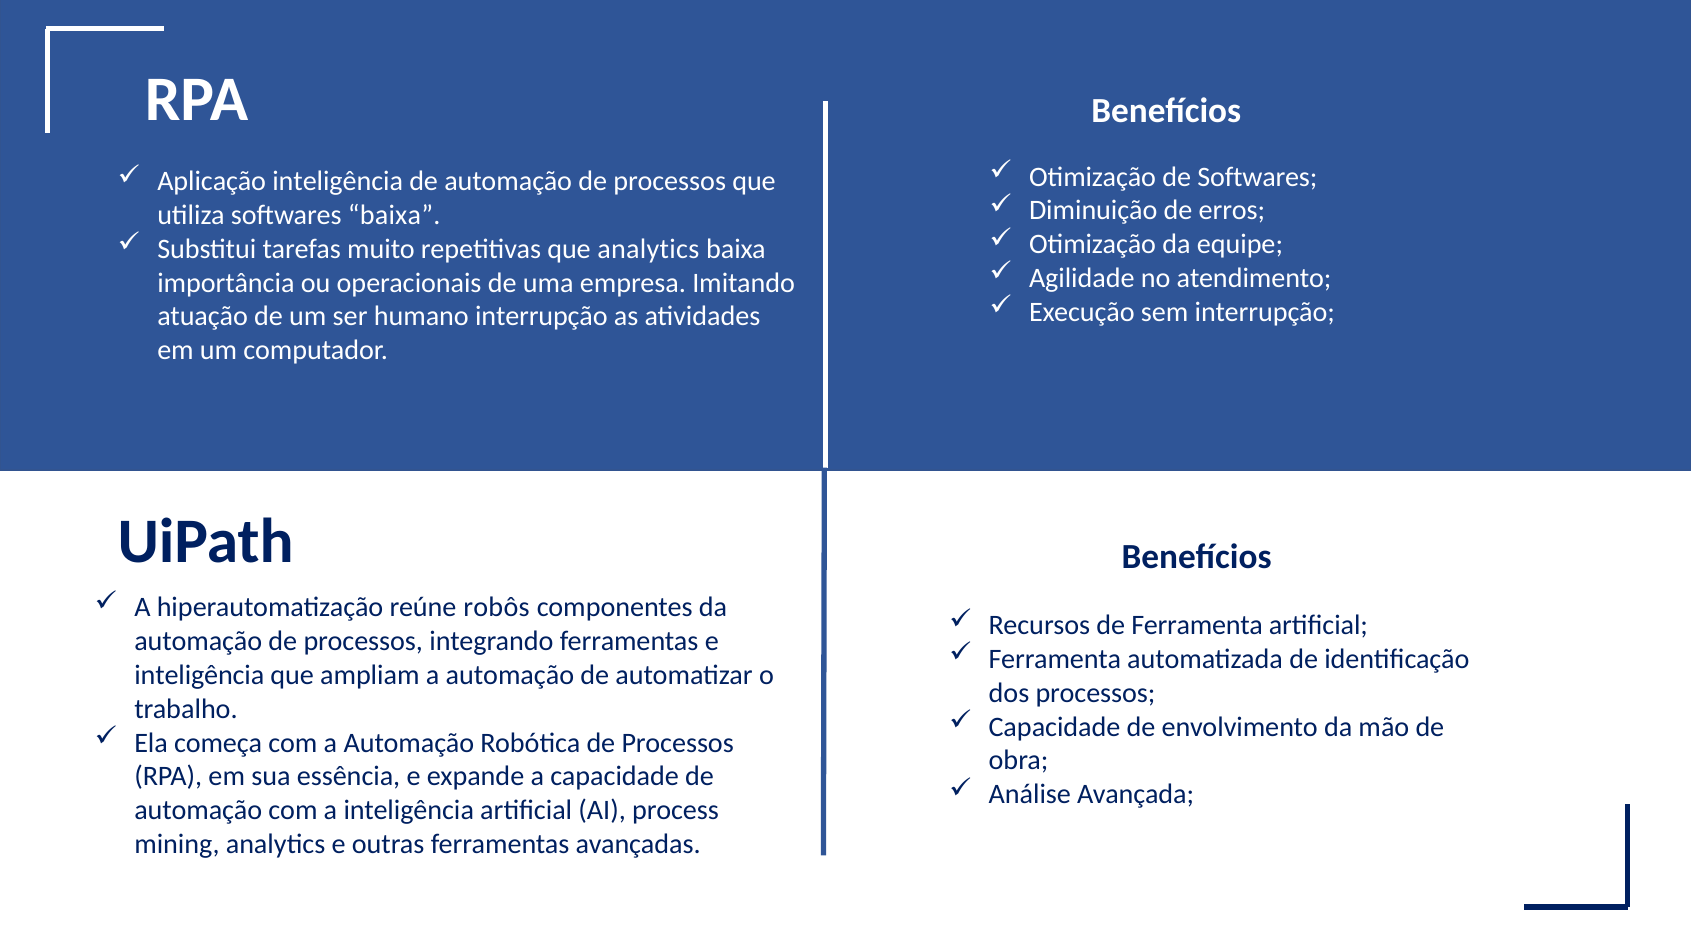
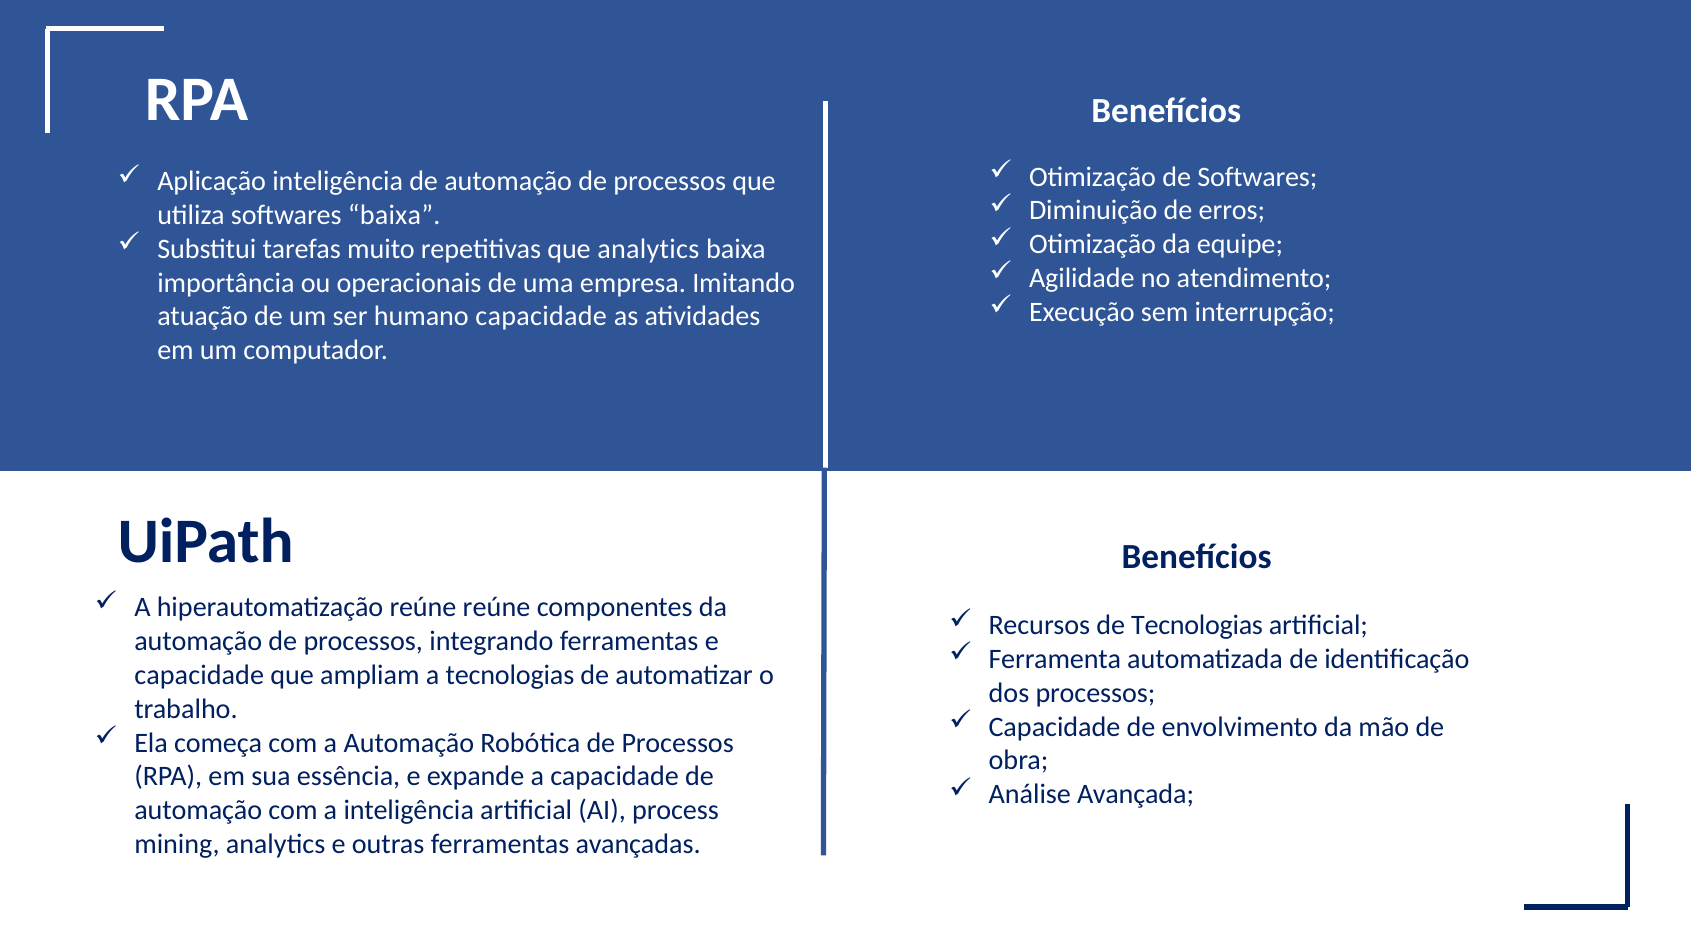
humano interrupção: interrupção -> capacidade
reúne robôs: robôs -> reúne
de Ferramenta: Ferramenta -> Tecnologias
inteligência at (199, 675): inteligência -> capacidade
ampliam a automação: automação -> tecnologias
